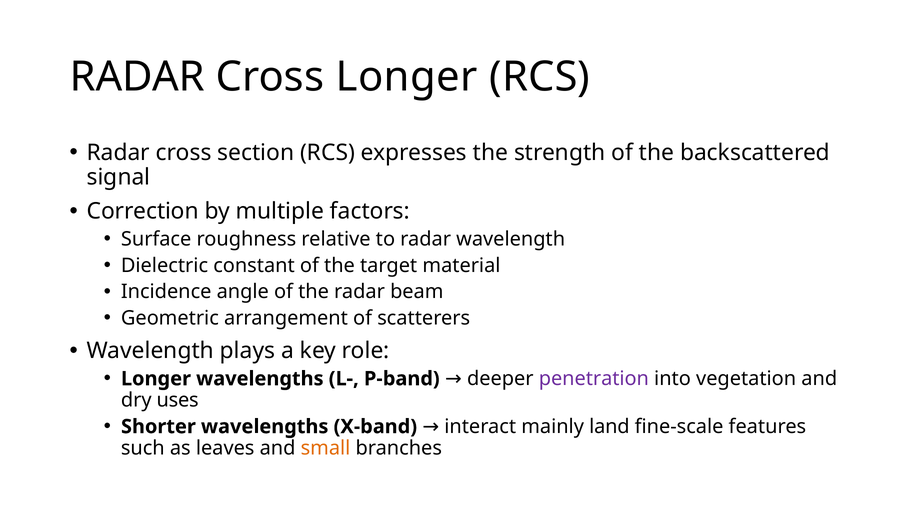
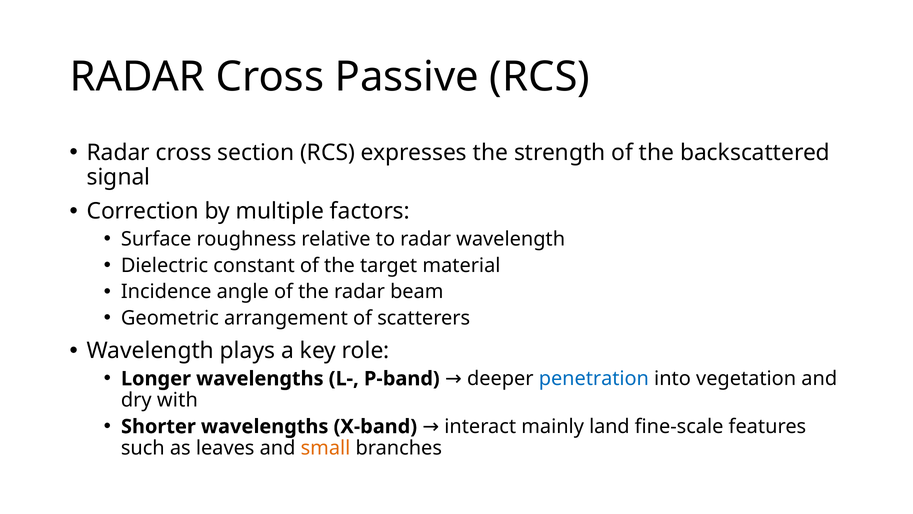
Cross Longer: Longer -> Passive
penetration colour: purple -> blue
uses: uses -> with
